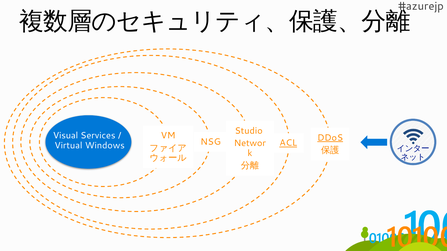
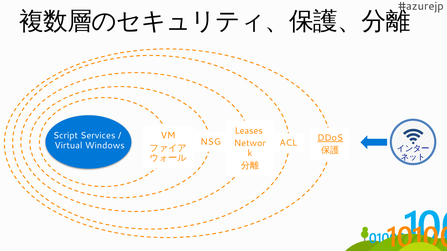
Studio: Studio -> Leases
Visual: Visual -> Script
ACL underline: present -> none
